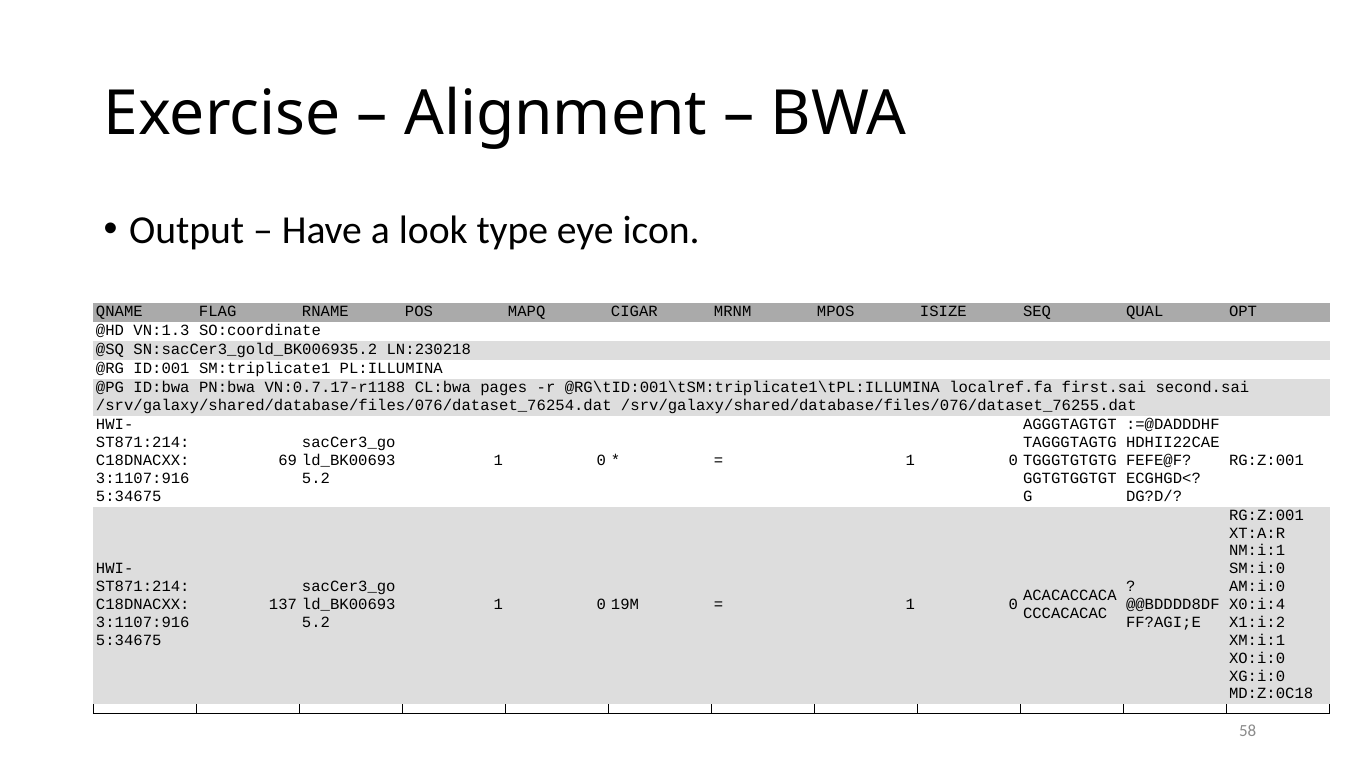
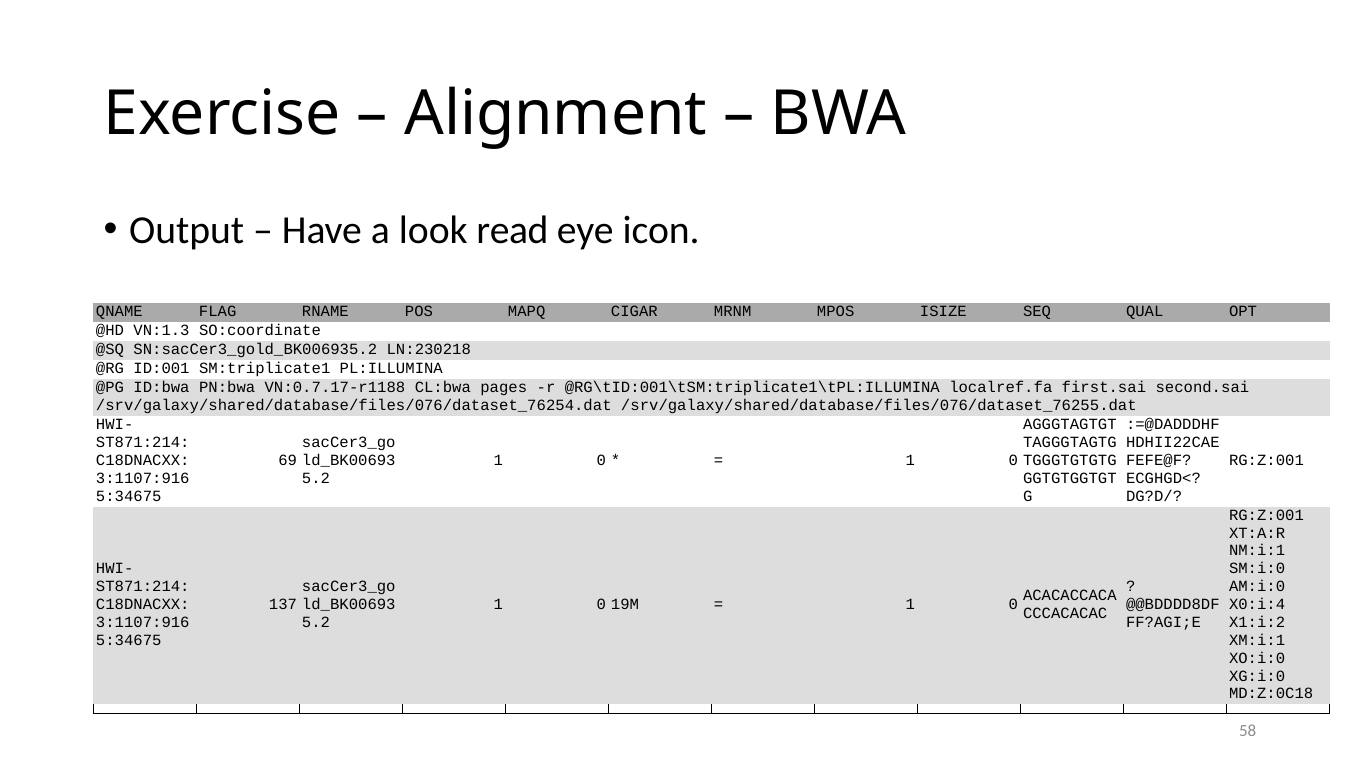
type: type -> read
